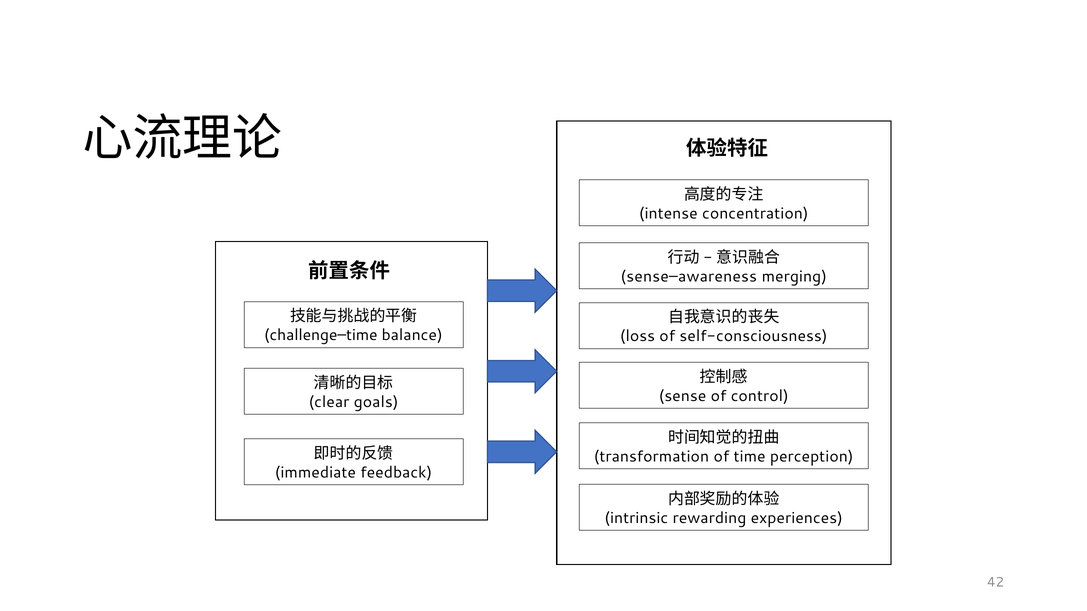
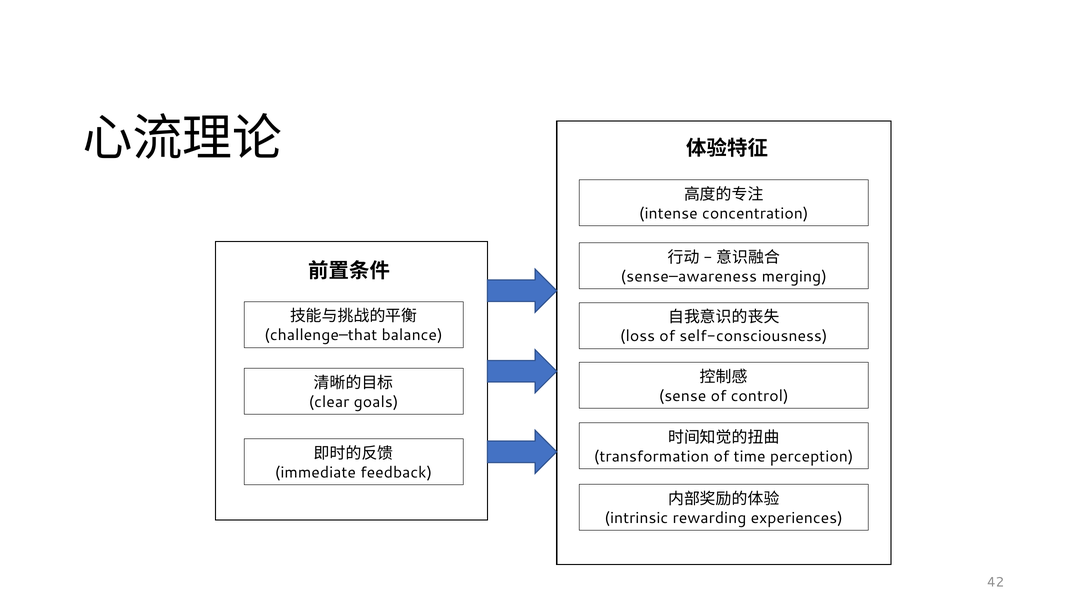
challenge–time: challenge–time -> challenge–that
